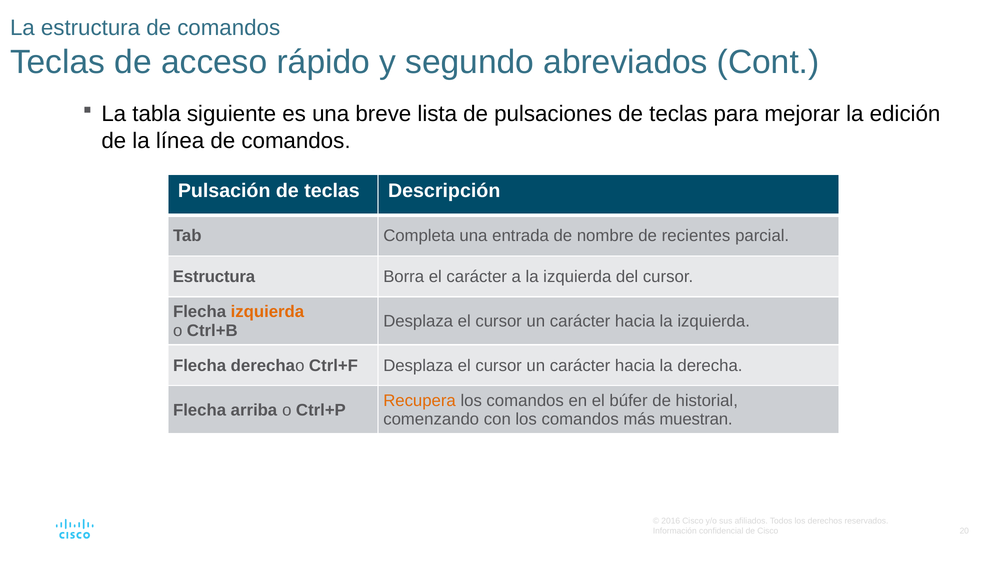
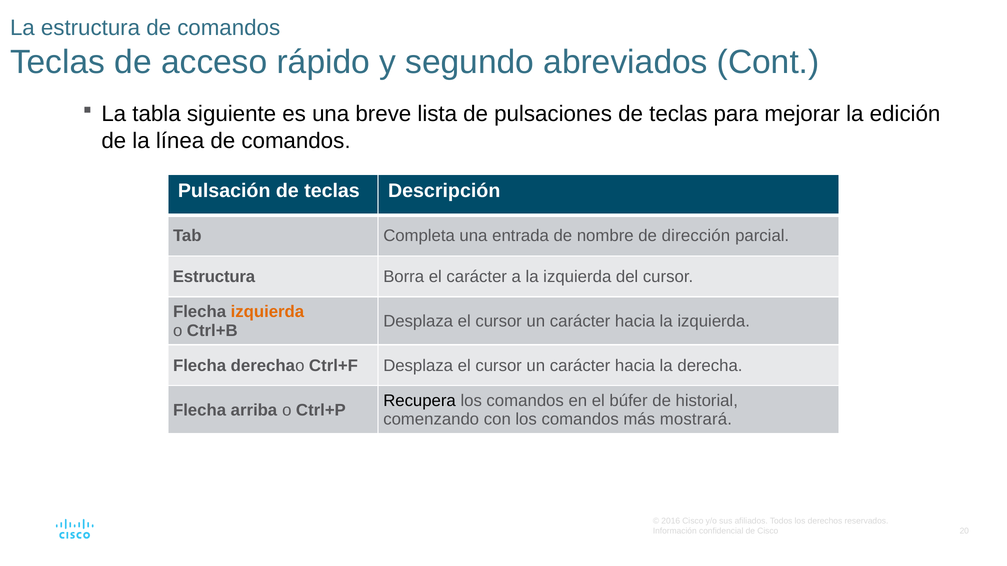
recientes: recientes -> dirección
Recupera colour: orange -> black
muestran: muestran -> mostrará
